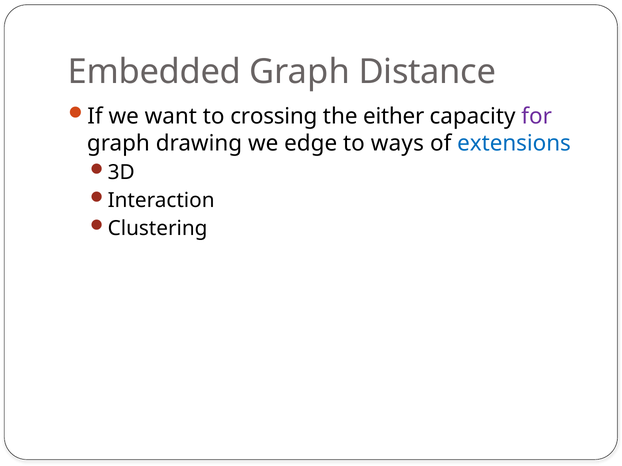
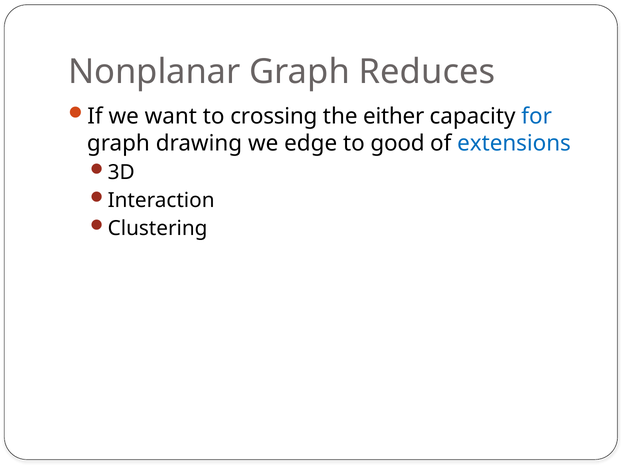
Embedded: Embedded -> Nonplanar
Distance: Distance -> Reduces
for colour: purple -> blue
ways: ways -> good
